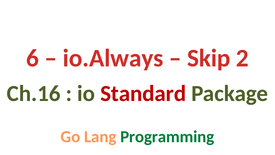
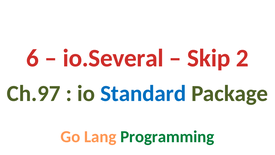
io.Always: io.Always -> io.Several
Ch.16: Ch.16 -> Ch.97
Standard colour: red -> blue
